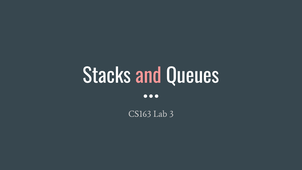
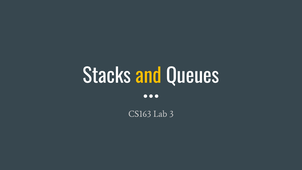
and colour: pink -> yellow
